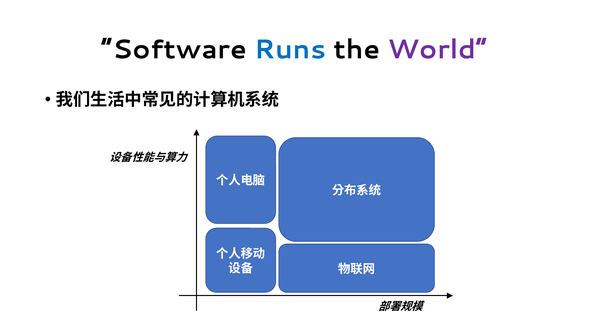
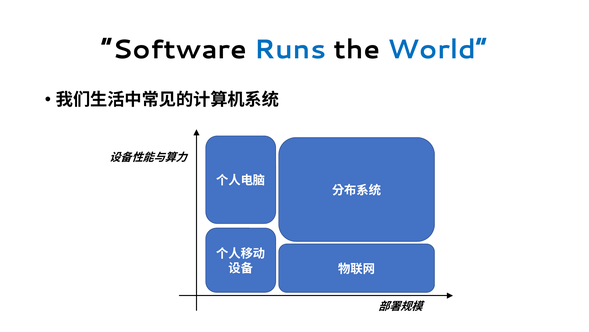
World colour: purple -> blue
